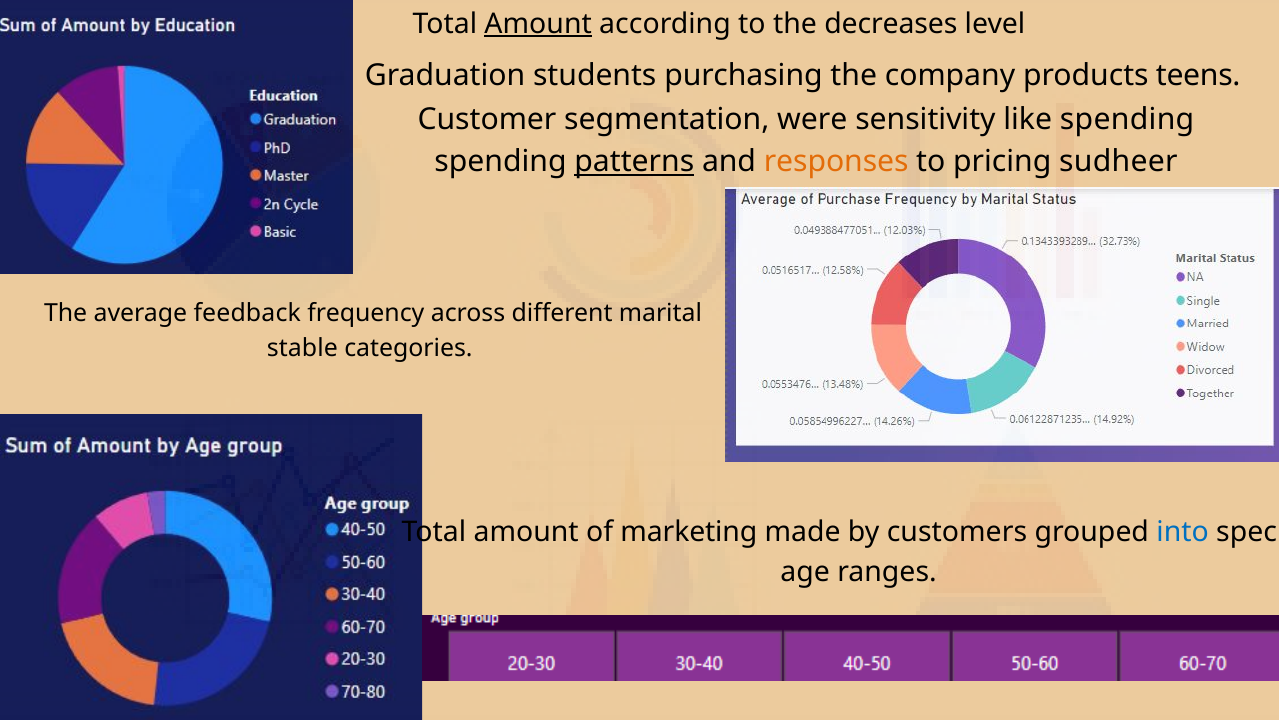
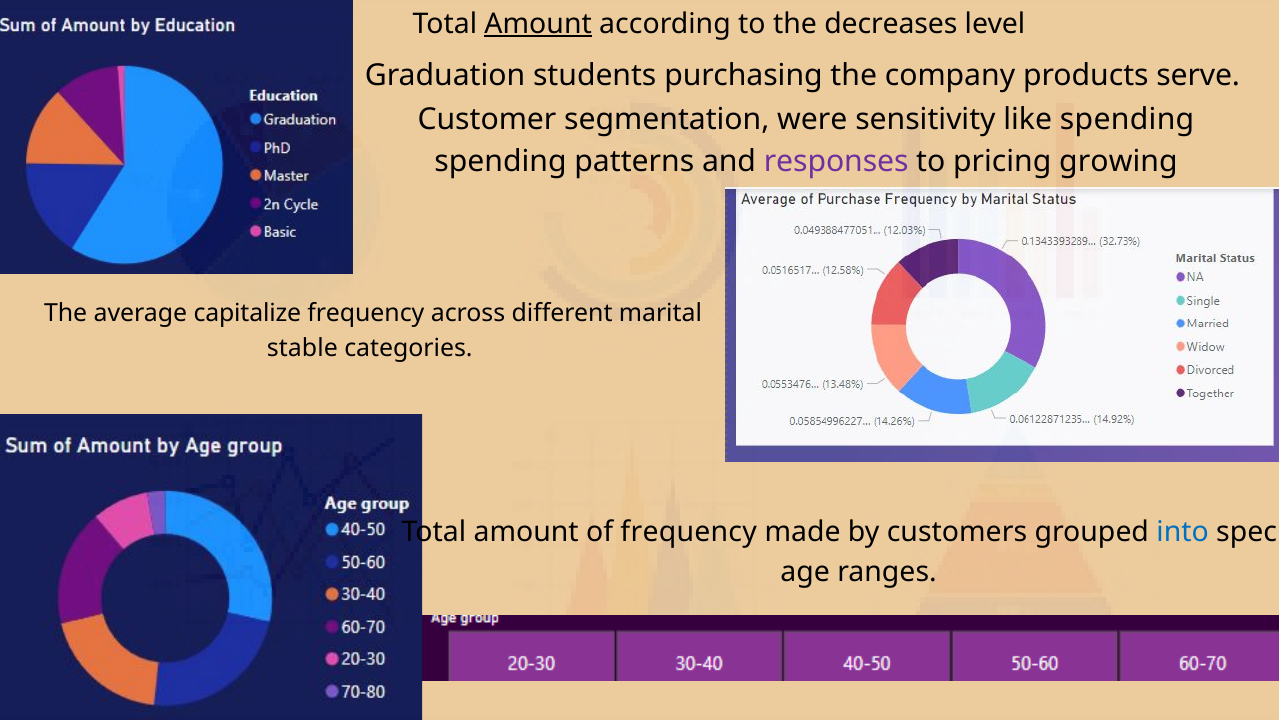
teens: teens -> serve
patterns underline: present -> none
responses colour: orange -> purple
sudheer: sudheer -> growing
feedback: feedback -> capitalize
of marketing: marketing -> frequency
